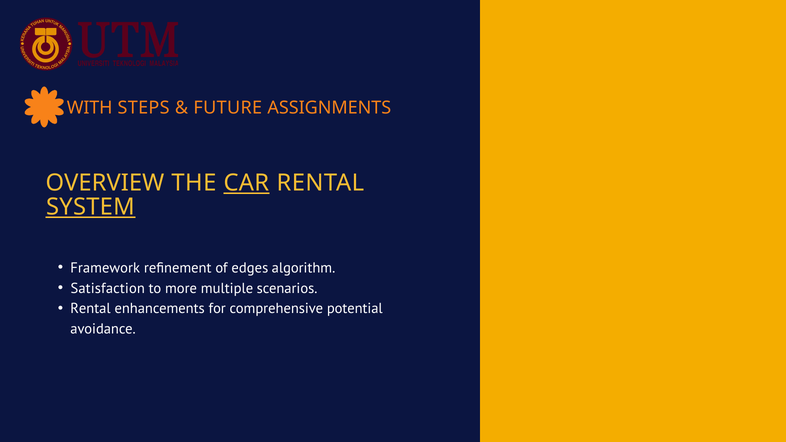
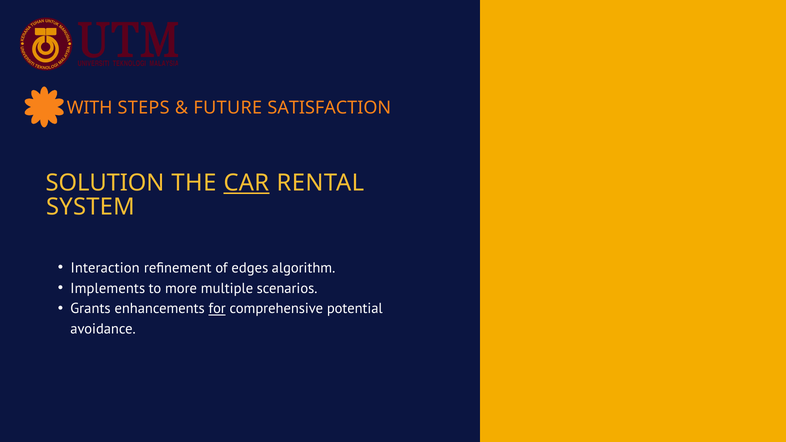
ASSIGNMENTS: ASSIGNMENTS -> SATISFACTION
OVERVIEW: OVERVIEW -> SOLUTION
SYSTEM underline: present -> none
Framework: Framework -> Interaction
Satisfaction: Satisfaction -> Implements
Rental at (90, 309): Rental -> Grants
for underline: none -> present
